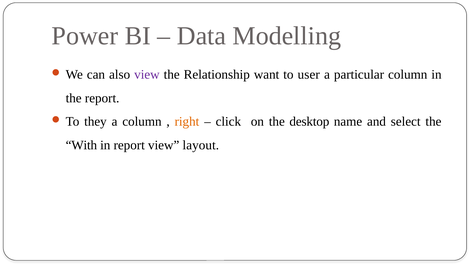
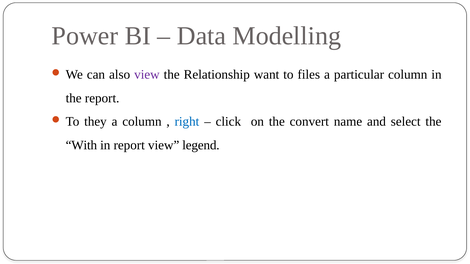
user: user -> files
right colour: orange -> blue
desktop: desktop -> convert
layout: layout -> legend
